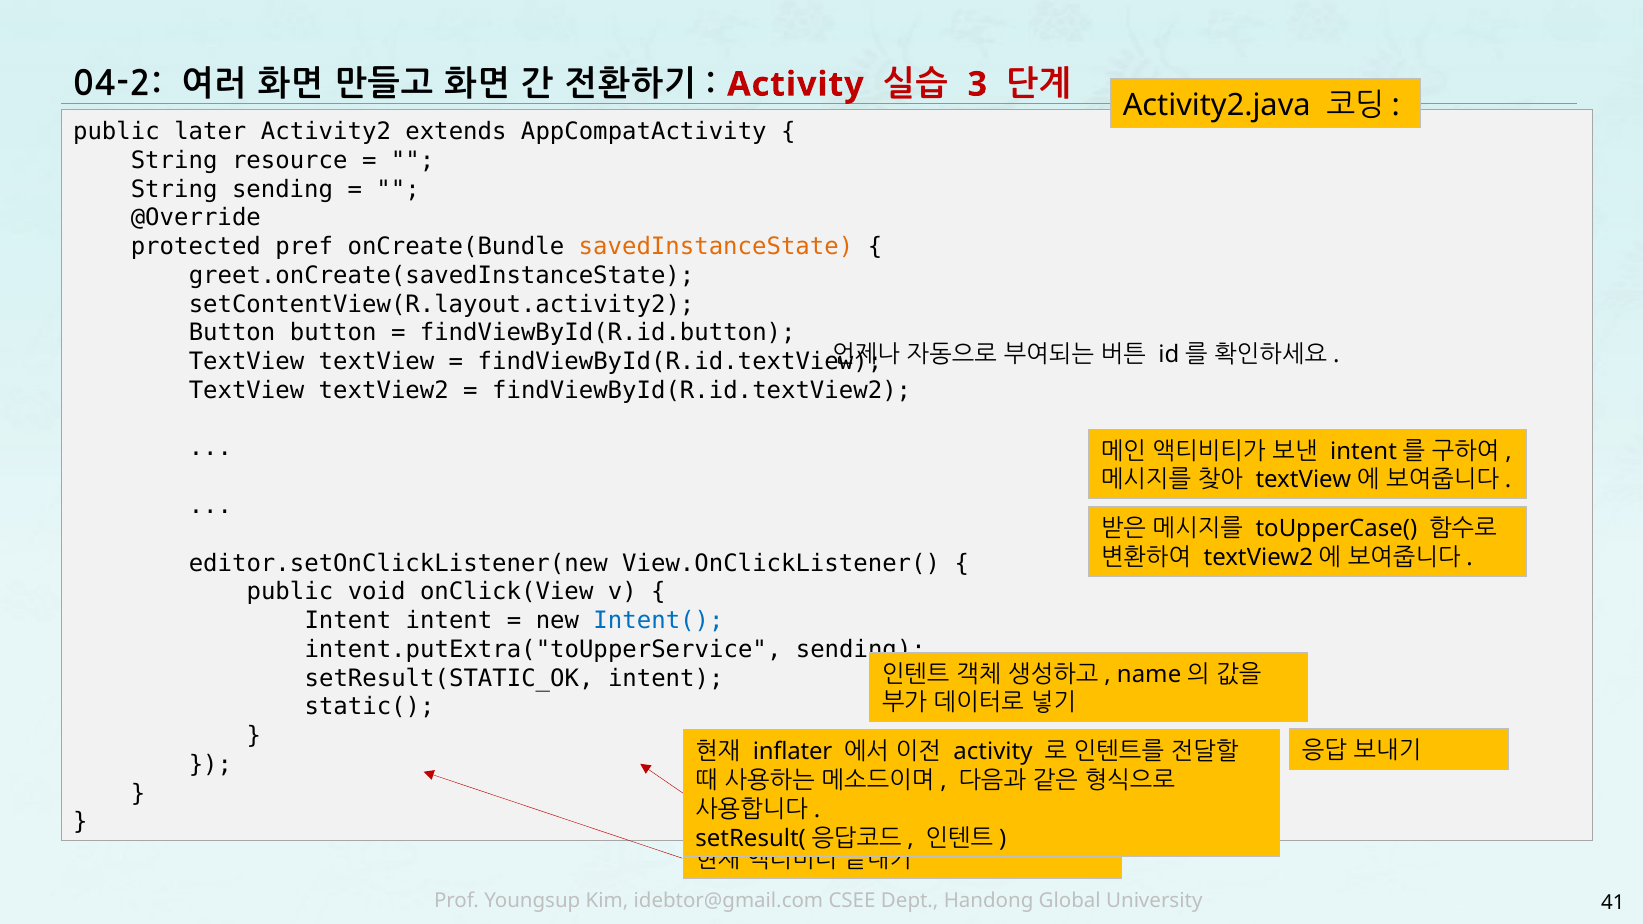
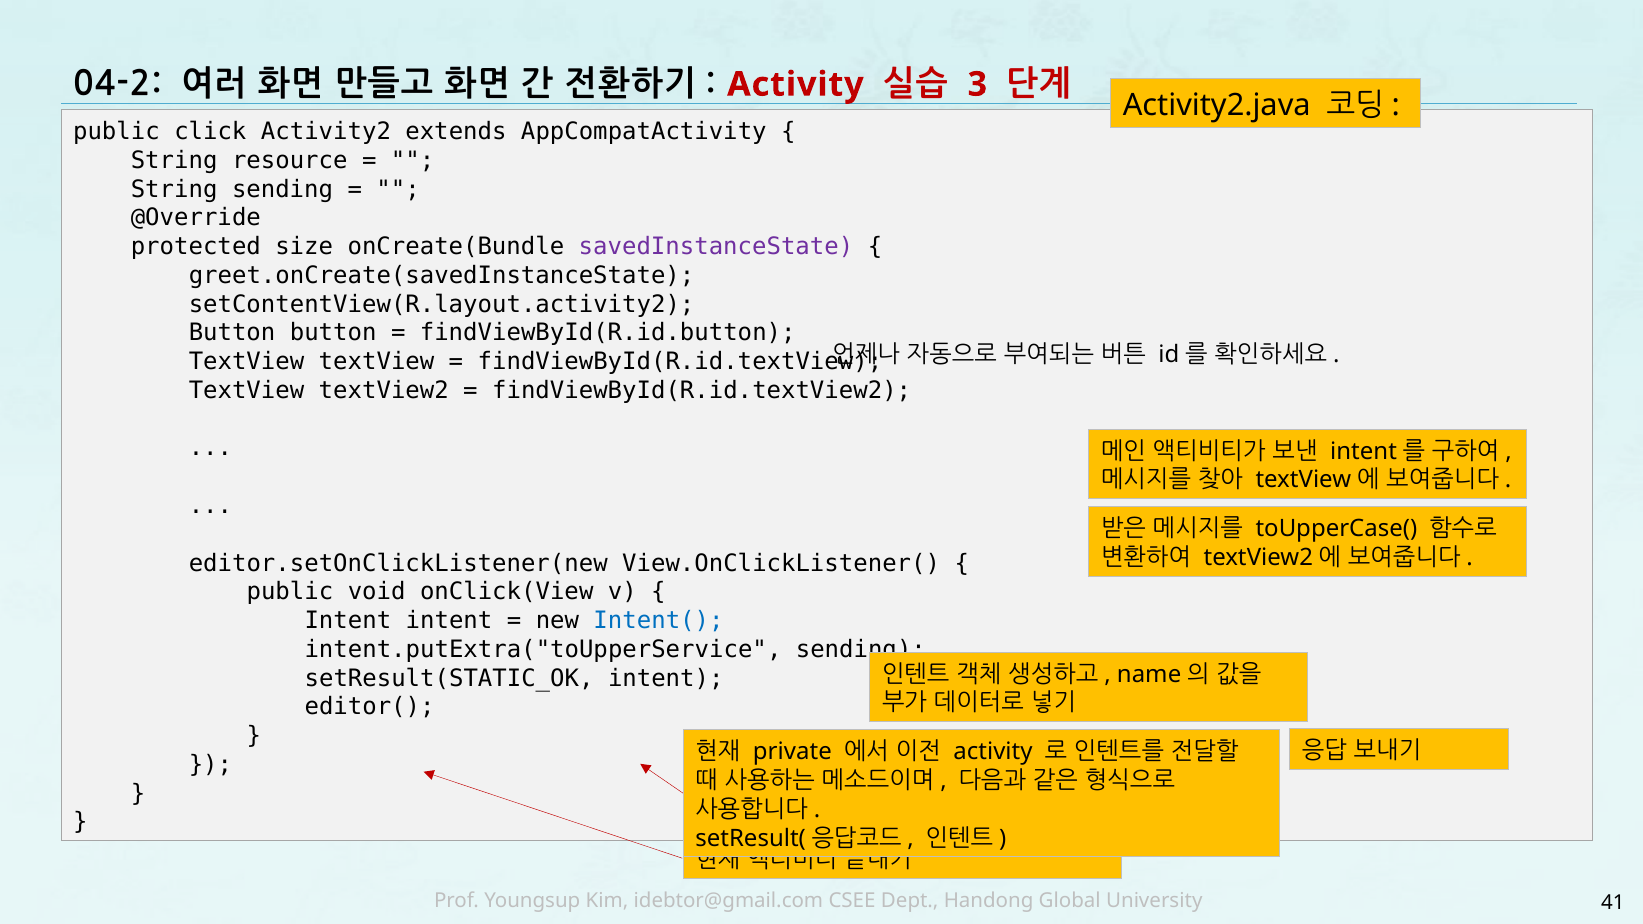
later: later -> click
pref: pref -> size
savedInstanceState colour: orange -> purple
static(: static( -> editor(
inflater: inflater -> private
